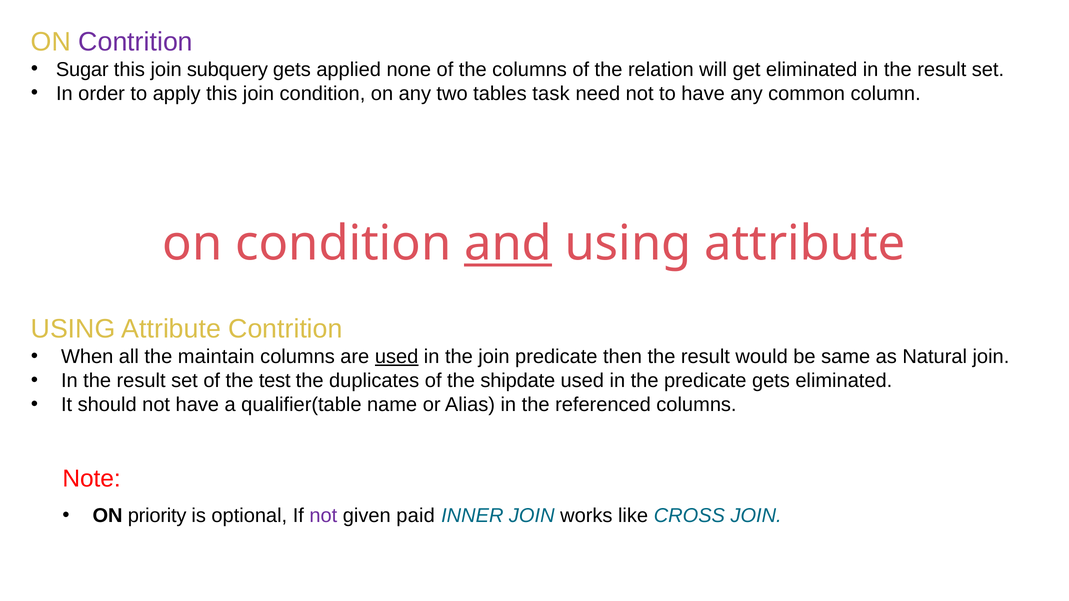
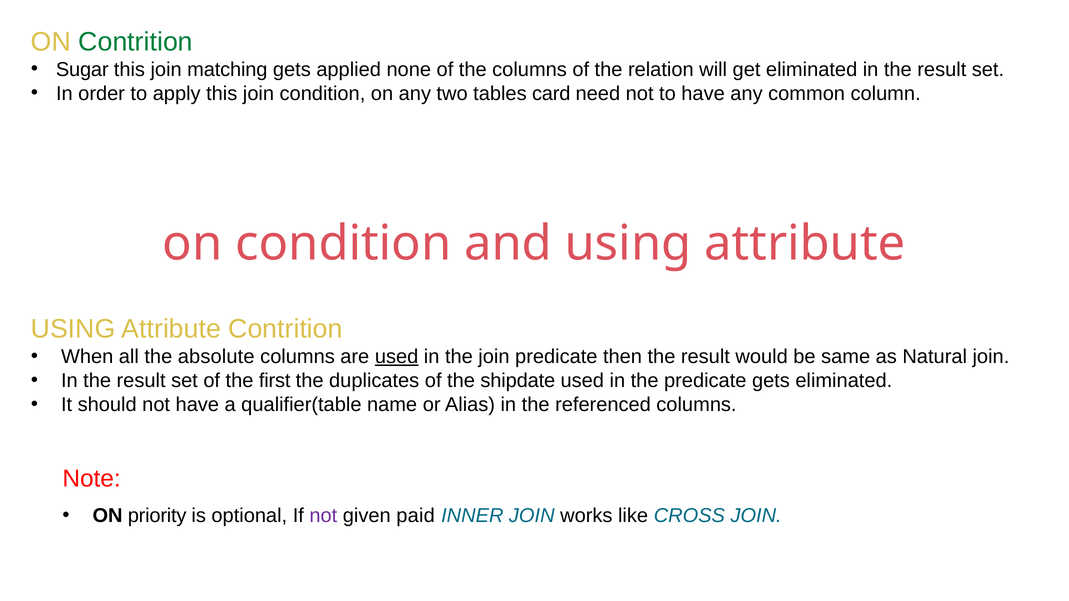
Contrition at (136, 42) colour: purple -> green
subquery: subquery -> matching
task: task -> card
and underline: present -> none
maintain: maintain -> absolute
test: test -> first
